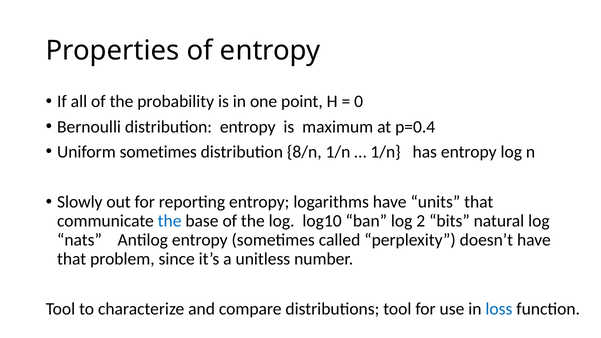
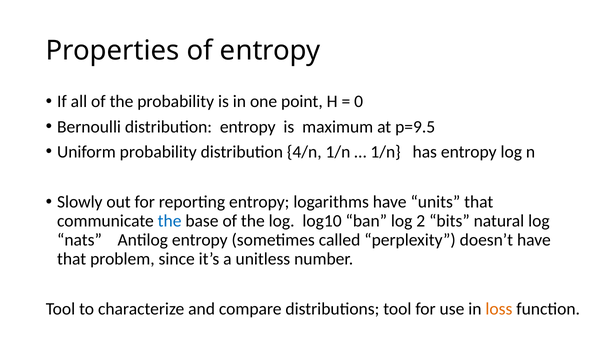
p=0.4: p=0.4 -> p=9.5
Uniform sometimes: sometimes -> probability
8/n: 8/n -> 4/n
loss colour: blue -> orange
